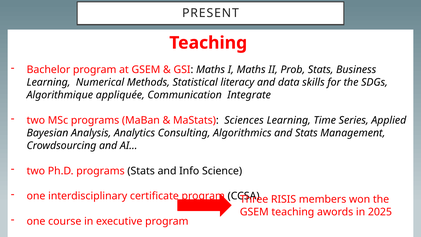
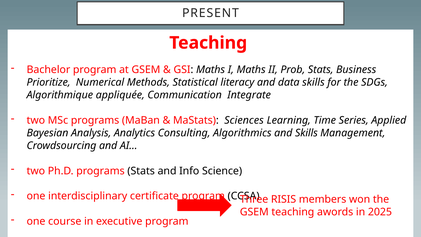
Learning at (49, 82): Learning -> Prioritize
and Stats: Stats -> Skills
